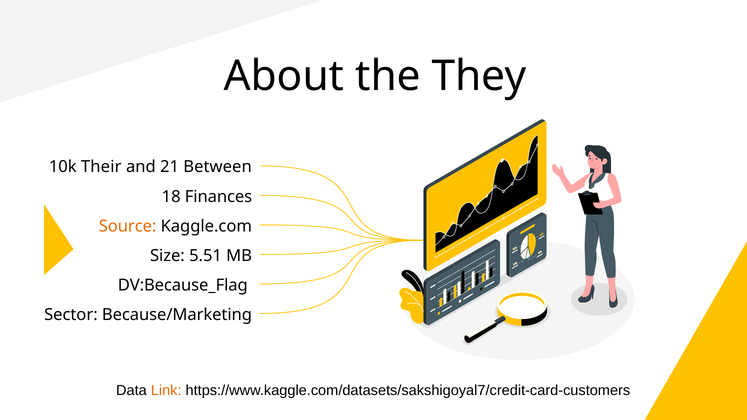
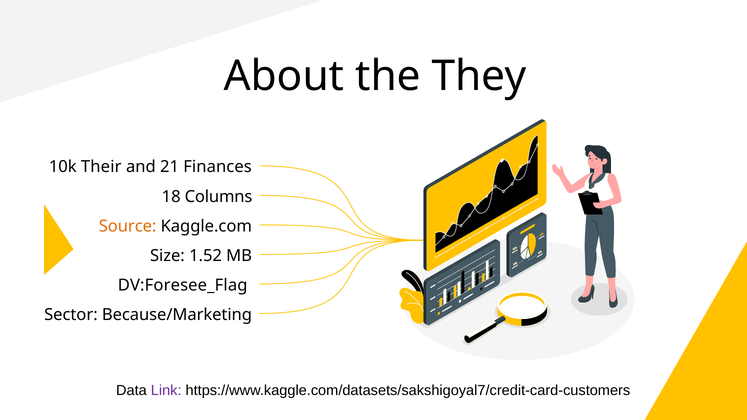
Between: Between -> Finances
Finances: Finances -> Columns
5.51: 5.51 -> 1.52
DV:Because_Flag: DV:Because_Flag -> DV:Foresee_Flag
Link colour: orange -> purple
